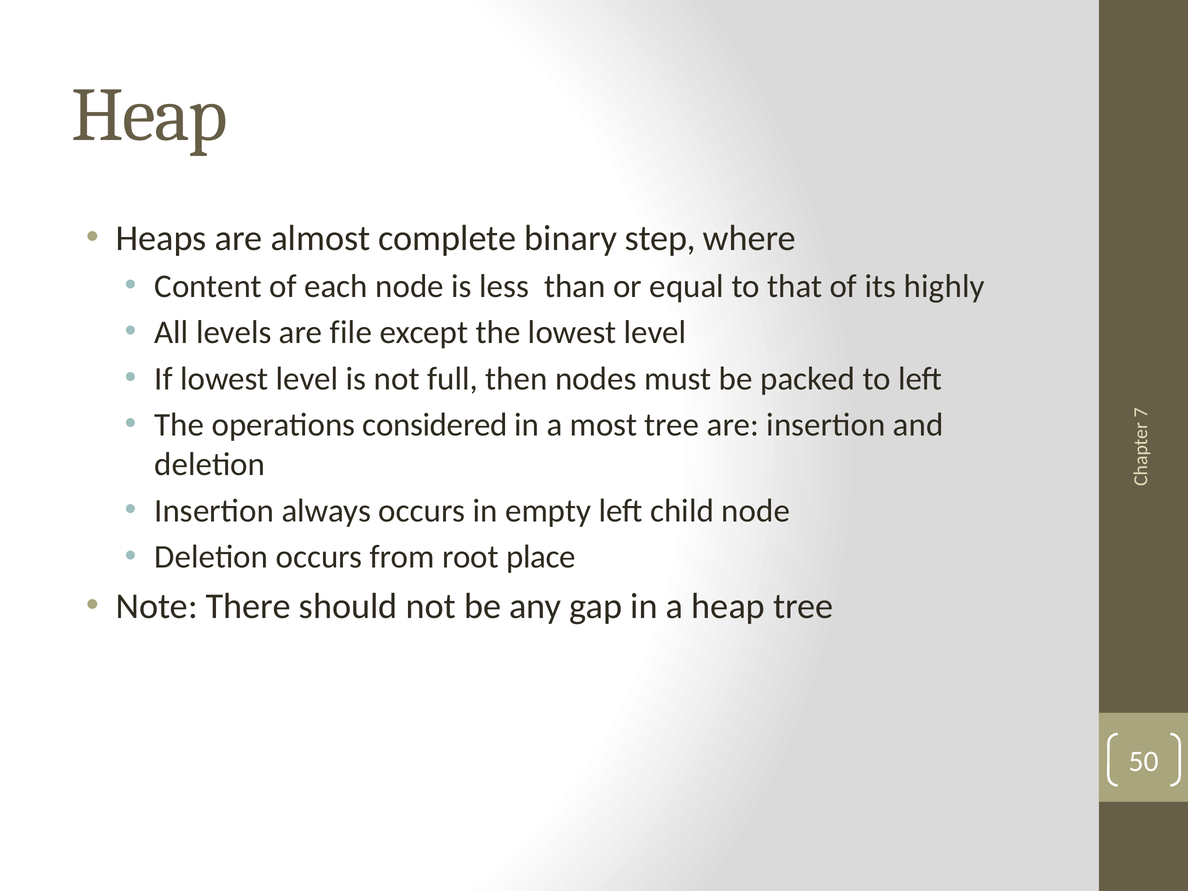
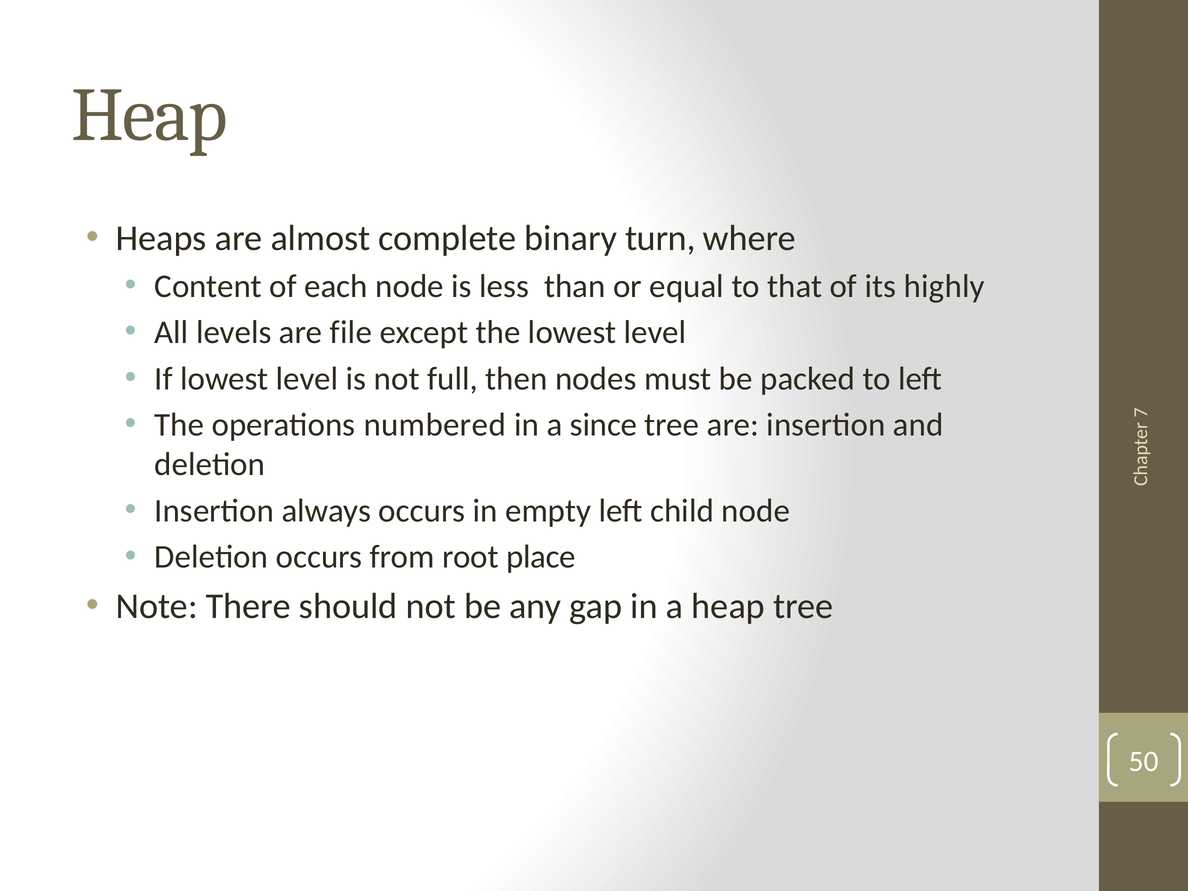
step: step -> turn
considered: considered -> numbered
most: most -> since
